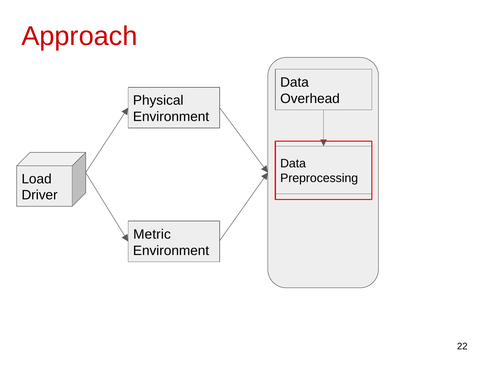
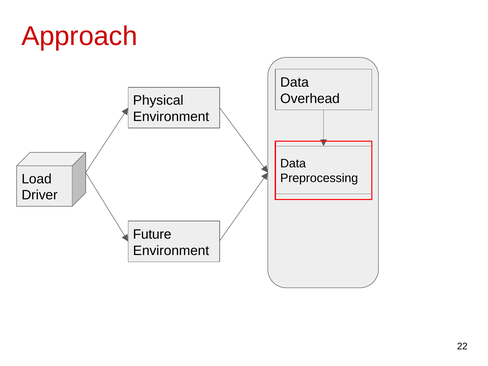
Metric: Metric -> Future
